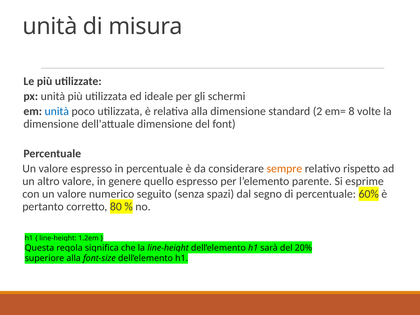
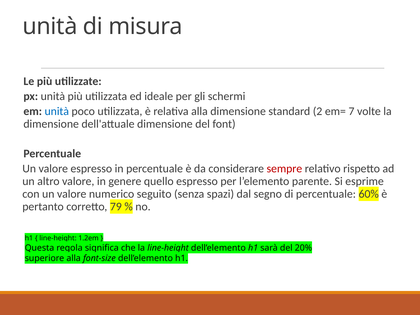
8: 8 -> 7
sempre colour: orange -> red
80: 80 -> 79
